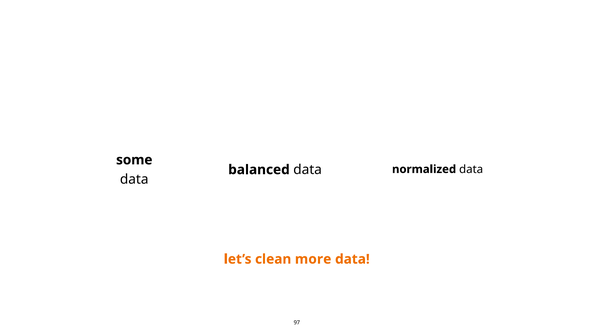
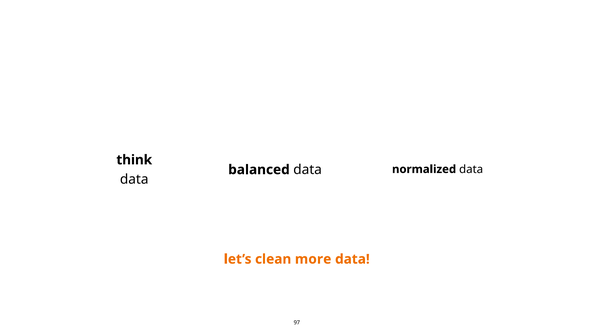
some: some -> think
